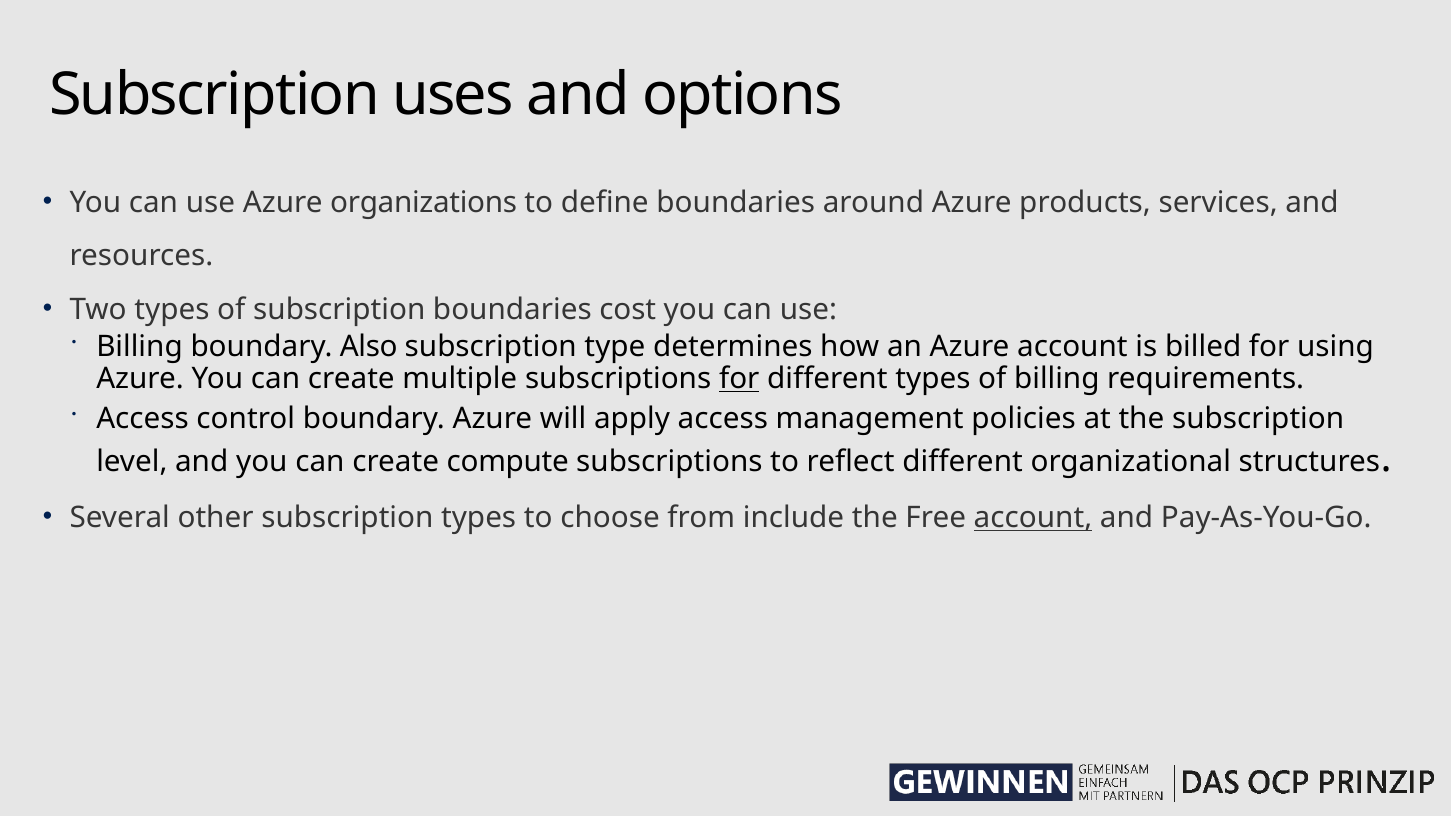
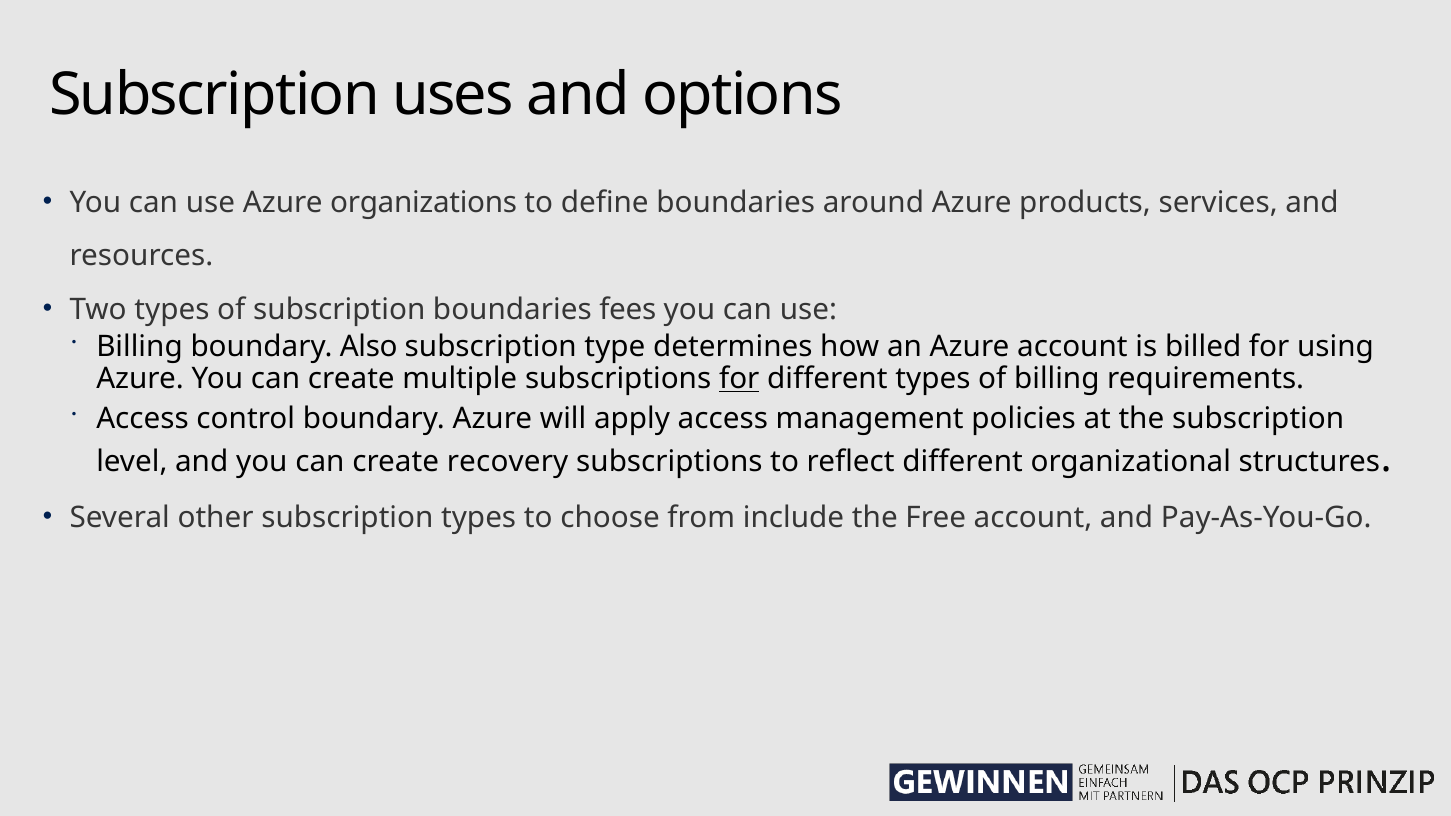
cost: cost -> fees
compute: compute -> recovery
account at (1033, 518) underline: present -> none
